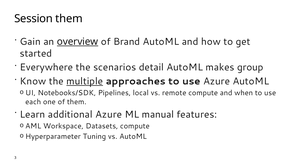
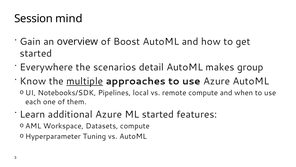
Session them: them -> mind
overview underline: present -> none
Brand: Brand -> Boost
ML manual: manual -> started
